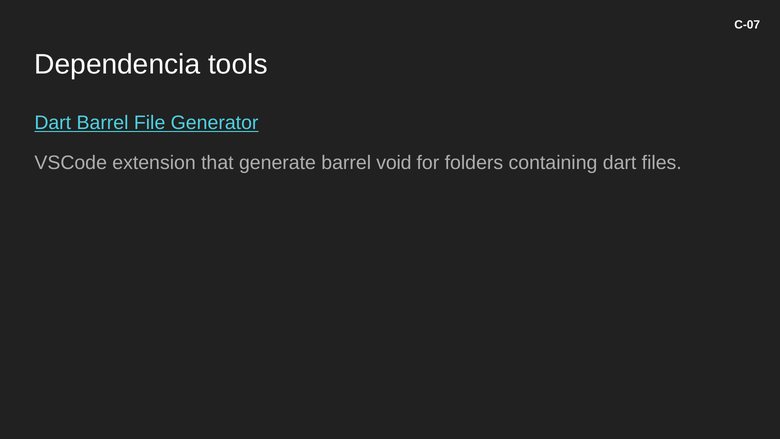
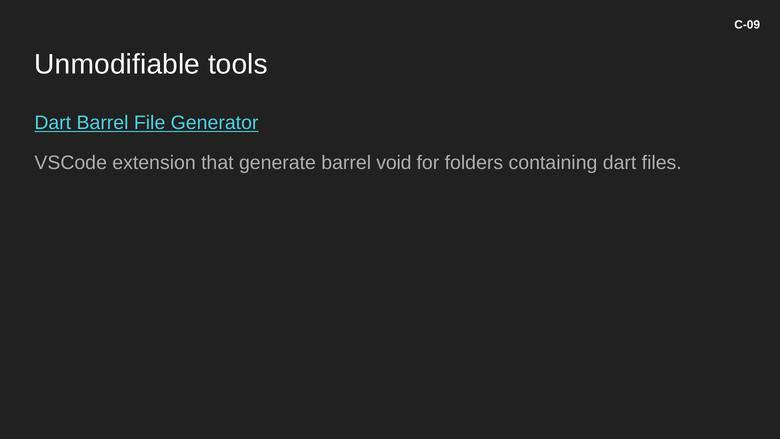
C-07: C-07 -> C-09
Dependencia: Dependencia -> Unmodifiable
